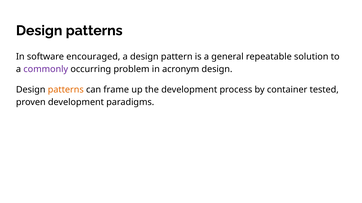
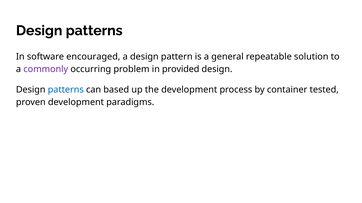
acronym: acronym -> provided
patterns at (66, 90) colour: orange -> blue
frame: frame -> based
